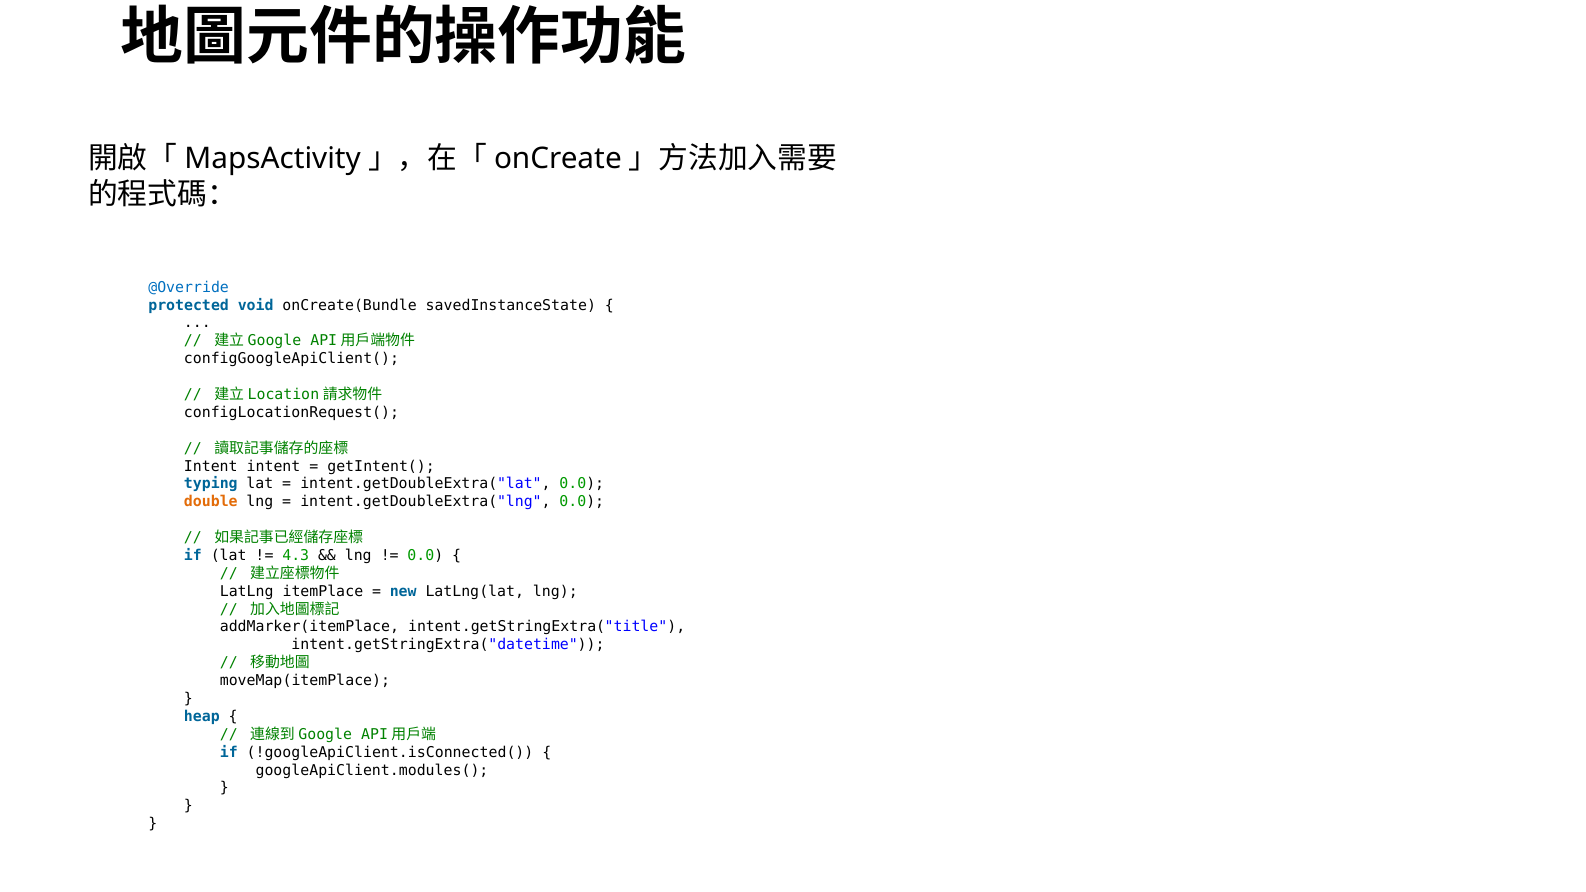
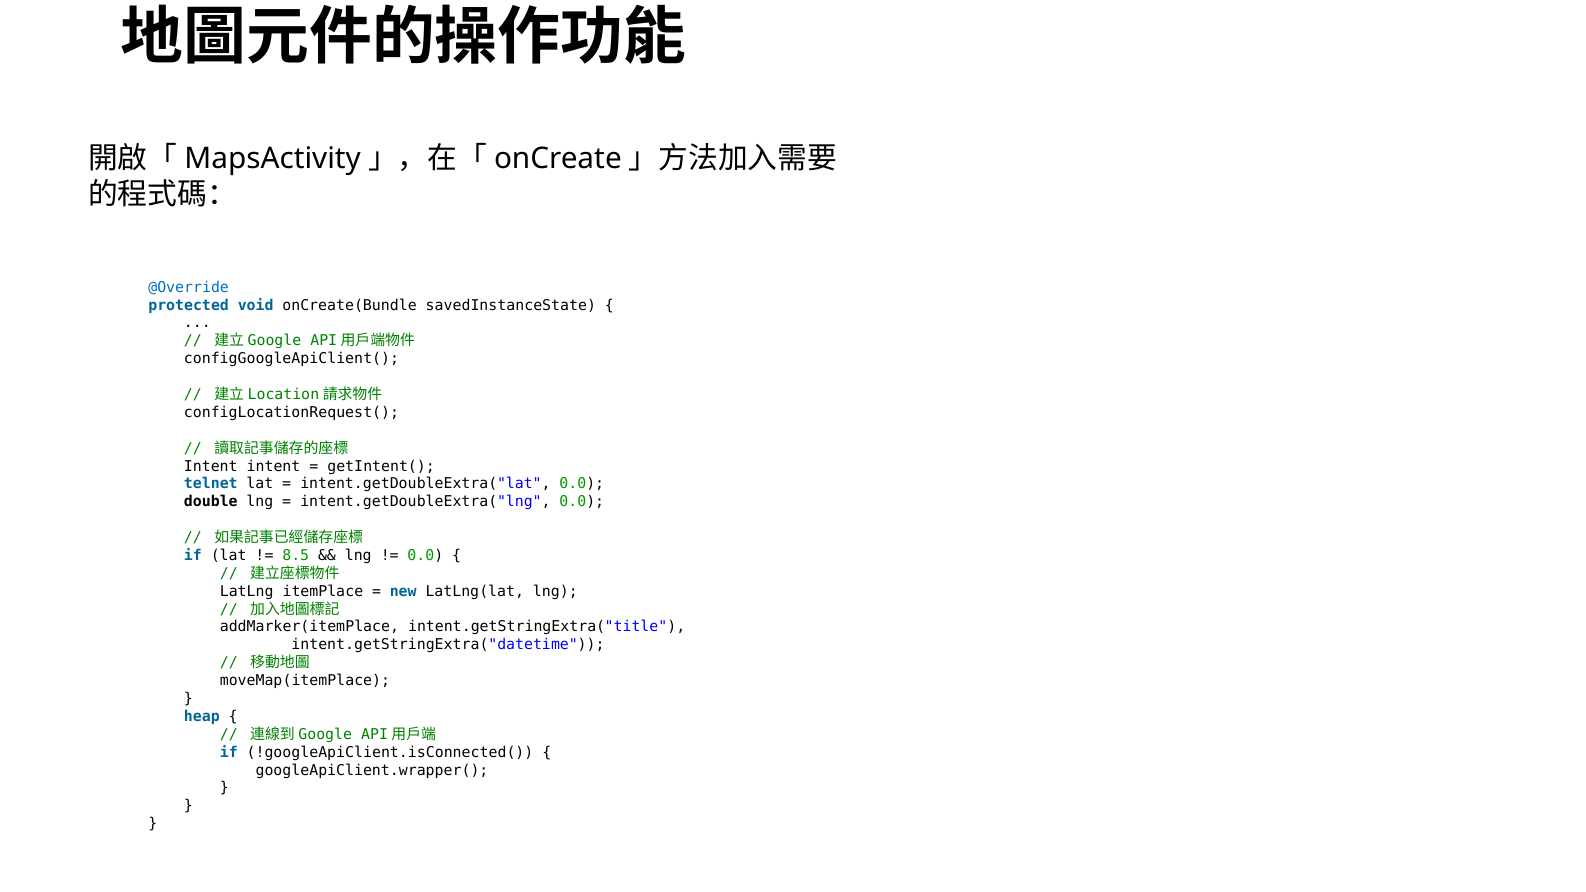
typing: typing -> telnet
double colour: orange -> black
4.3: 4.3 -> 8.5
googleApiClient.modules(: googleApiClient.modules( -> googleApiClient.wrapper(
